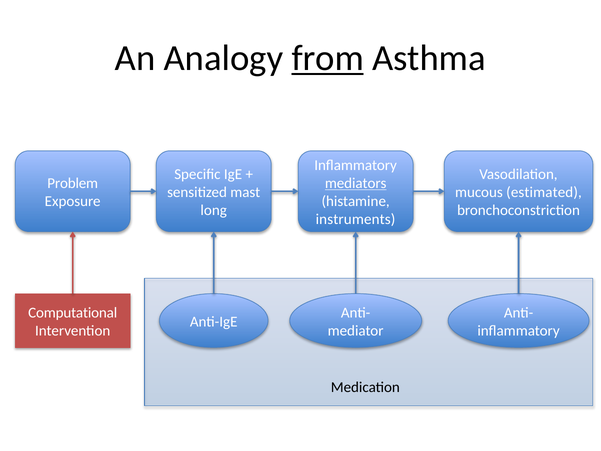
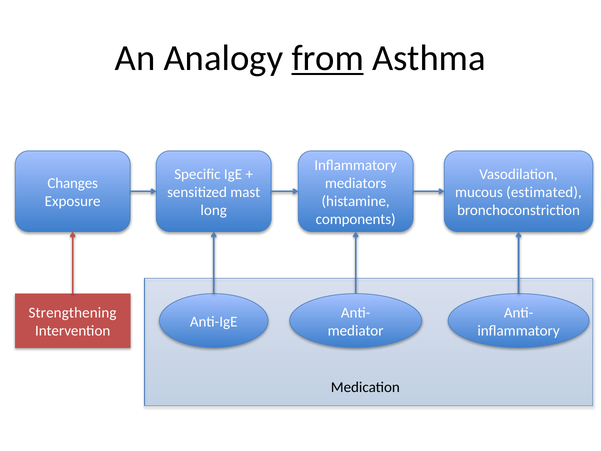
Problem: Problem -> Changes
mediators underline: present -> none
instruments: instruments -> components
Computational: Computational -> Strengthening
